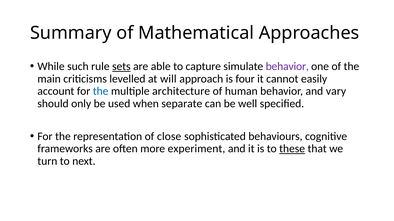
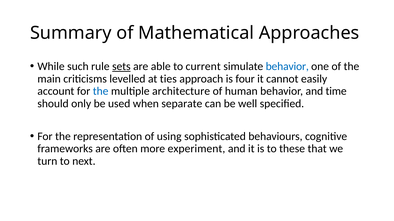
capture: capture -> current
behavior at (287, 67) colour: purple -> blue
will: will -> ties
vary: vary -> time
close: close -> using
these underline: present -> none
